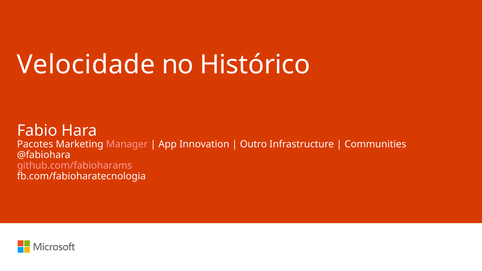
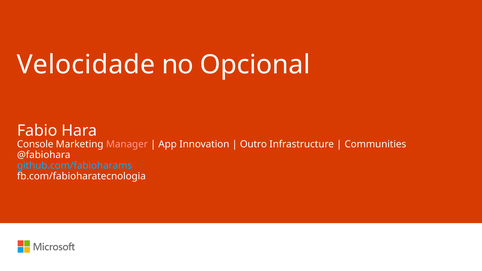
Histórico: Histórico -> Opcional
Pacotes: Pacotes -> Console
github.com/fabioharams colour: pink -> light blue
